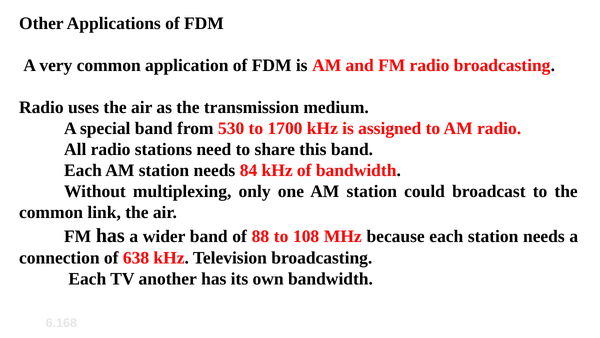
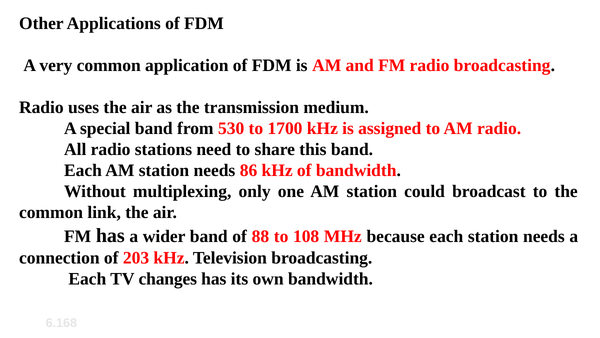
84: 84 -> 86
638: 638 -> 203
another: another -> changes
